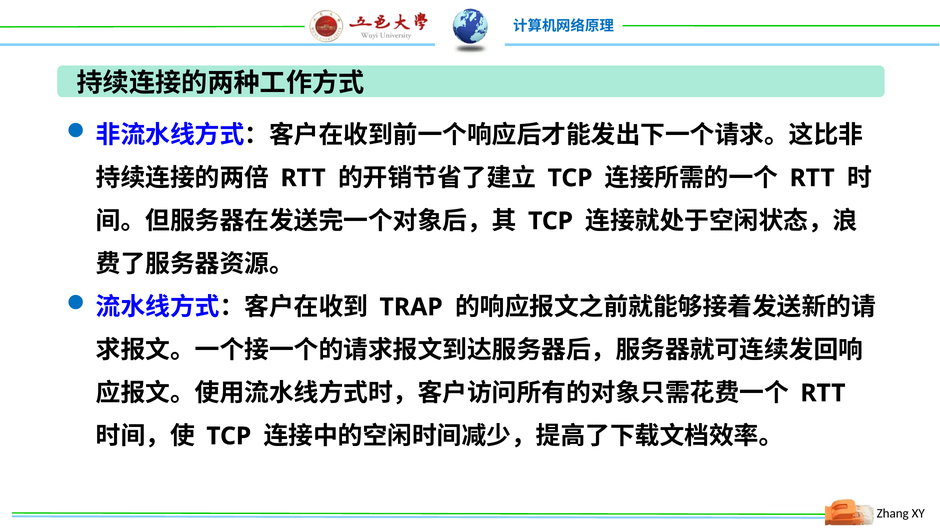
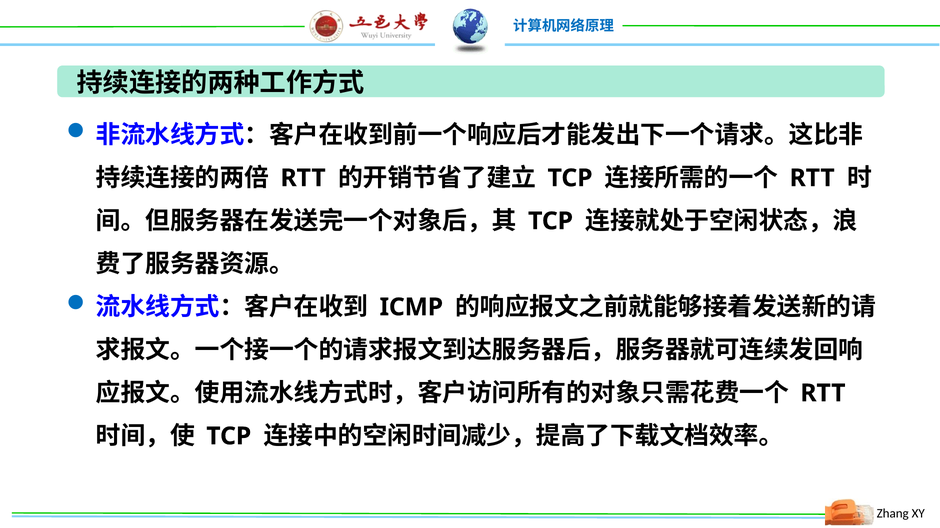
TRAP: TRAP -> ICMP
